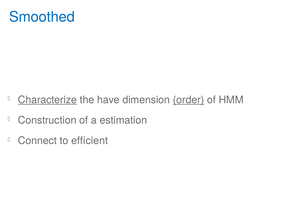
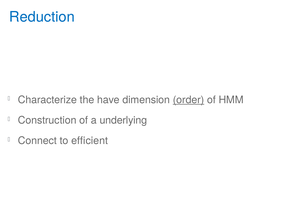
Smoothed: Smoothed -> Reduction
Characterize underline: present -> none
estimation: estimation -> underlying
